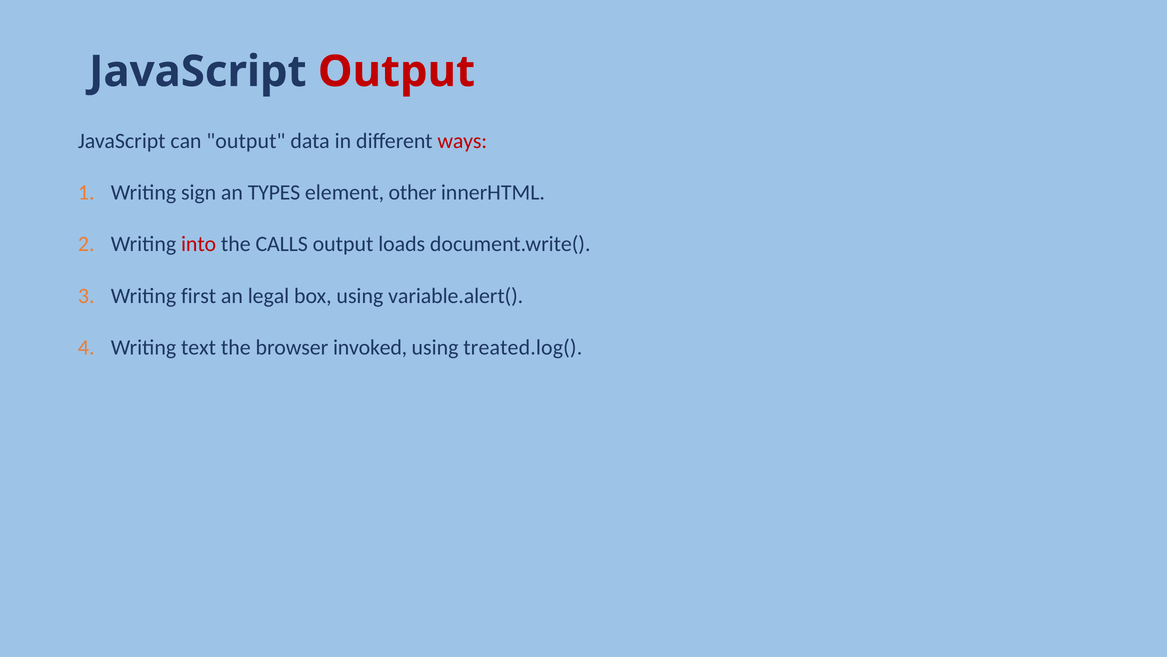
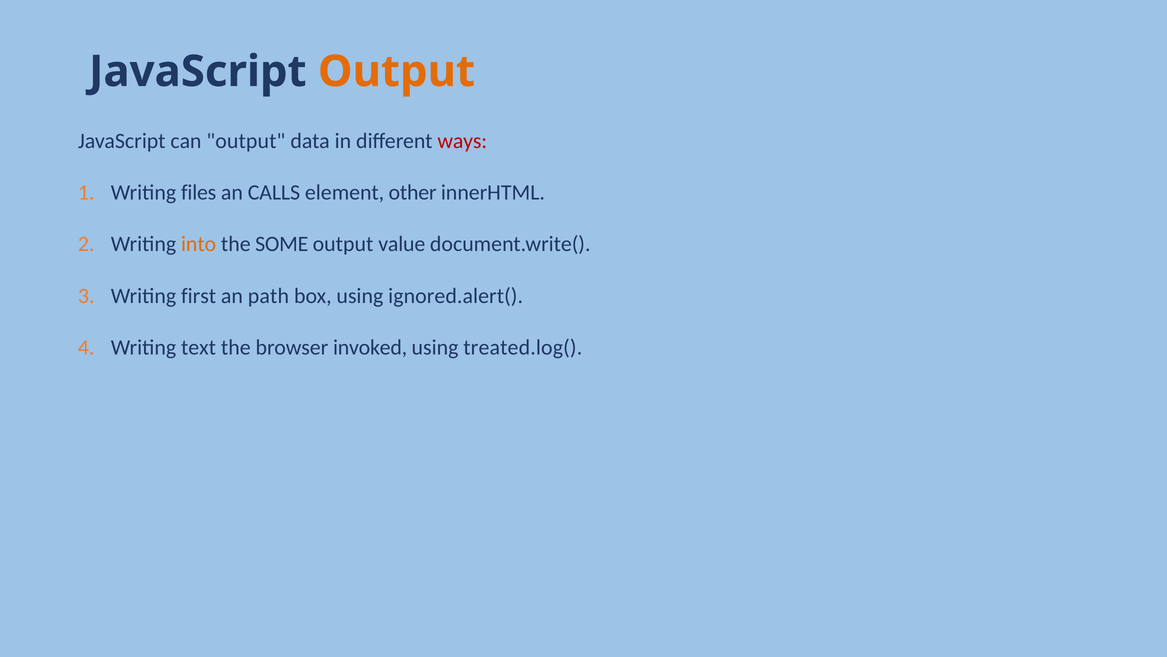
Output at (396, 72) colour: red -> orange
sign: sign -> files
TYPES: TYPES -> CALLS
into colour: red -> orange
CALLS: CALLS -> SOME
loads: loads -> value
legal: legal -> path
variable.alert(: variable.alert( -> ignored.alert(
